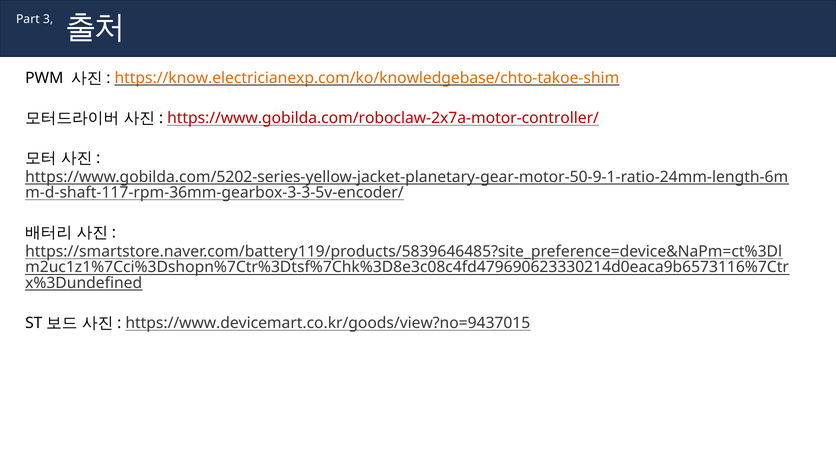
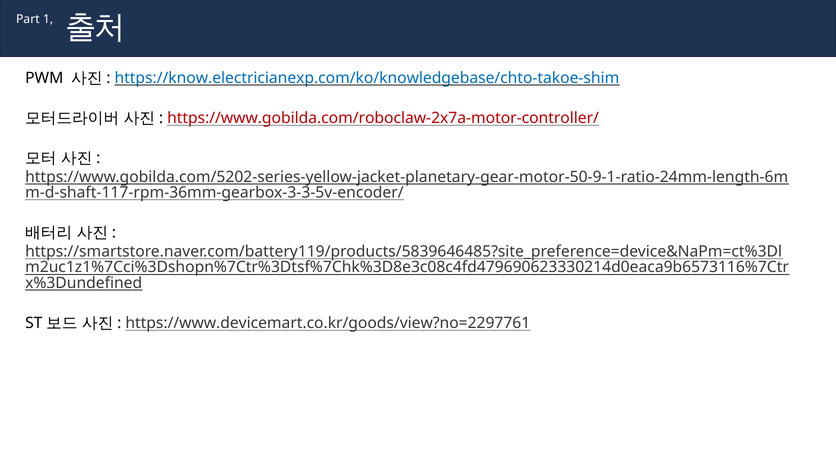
3: 3 -> 1
https://know.electricianexp.com/ko/knowledgebase/chto-takoe-shim colour: orange -> blue
https://www.devicemart.co.kr/goods/view?no=9437015: https://www.devicemart.co.kr/goods/view?no=9437015 -> https://www.devicemart.co.kr/goods/view?no=2297761
